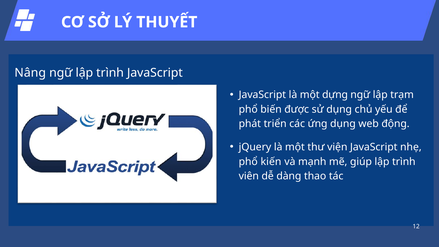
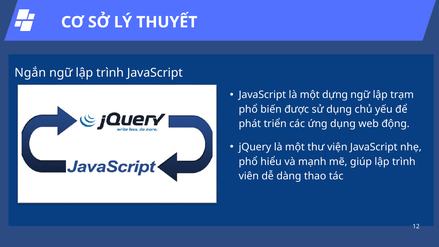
Nâng: Nâng -> Ngắn
kiến: kiến -> hiểu
